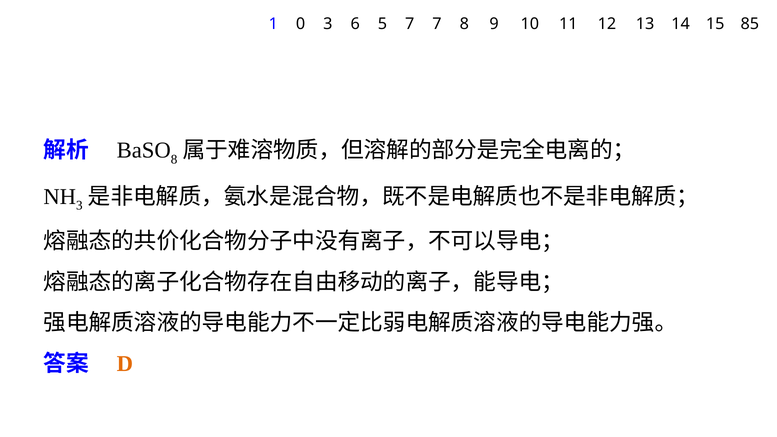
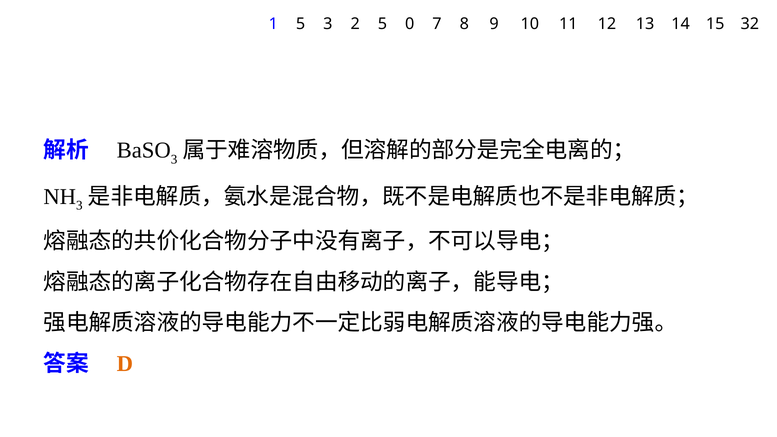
1 0: 0 -> 5
6: 6 -> 2
5 7: 7 -> 0
85: 85 -> 32
8 at (174, 159): 8 -> 3
